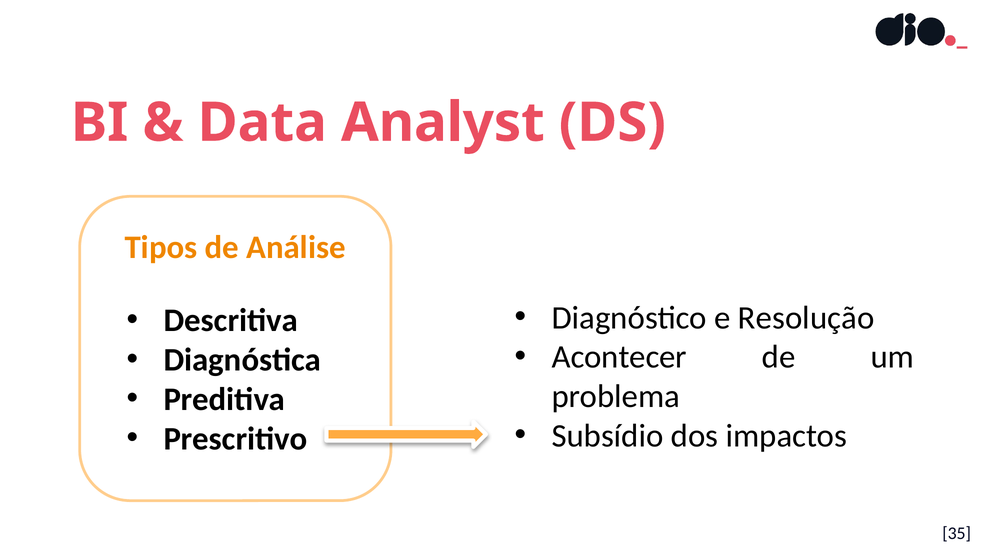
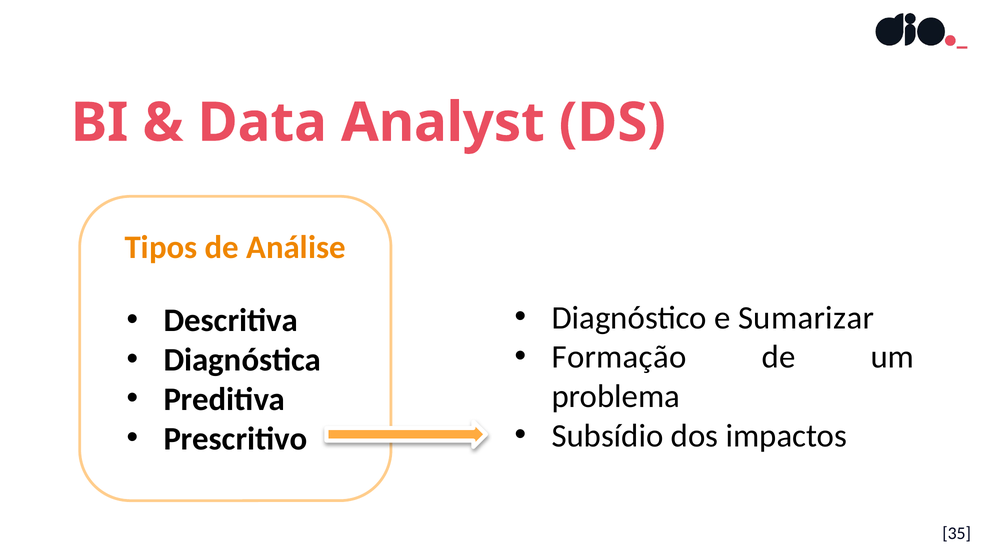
Resolução: Resolução -> Sumarizar
Acontecer: Acontecer -> Formação
